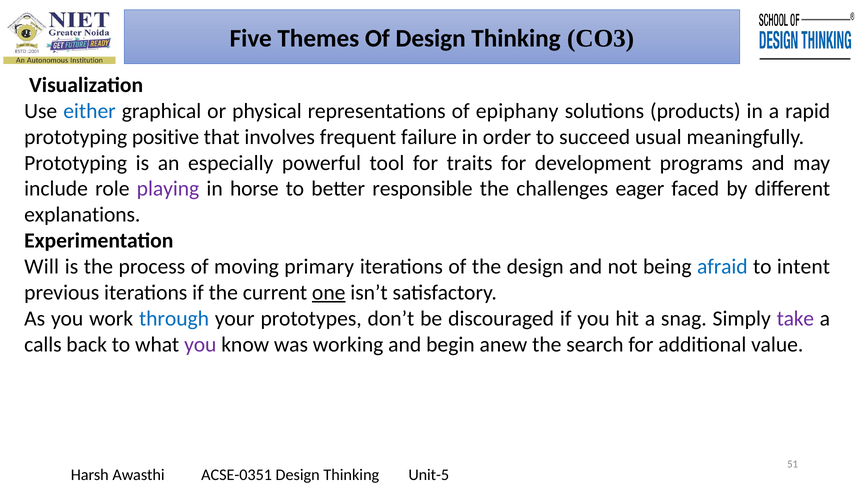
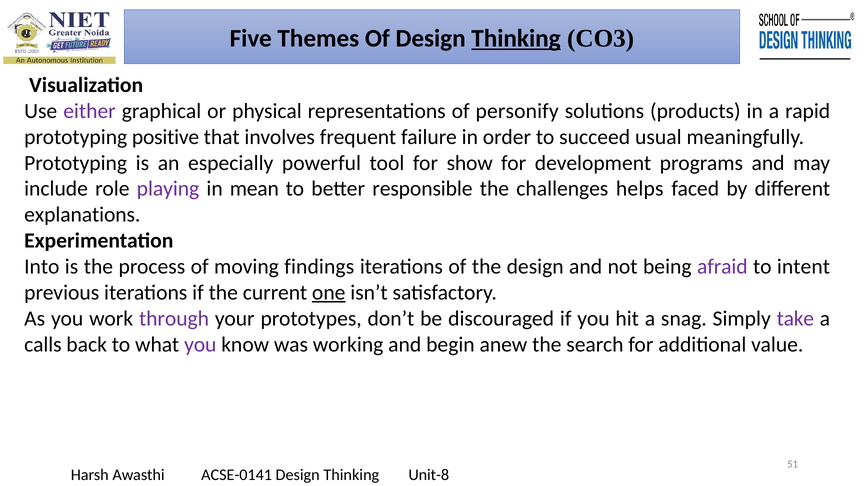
Thinking at (516, 38) underline: none -> present
either colour: blue -> purple
epiphany: epiphany -> personify
traits: traits -> show
horse: horse -> mean
eager: eager -> helps
Will: Will -> Into
primary: primary -> findings
afraid colour: blue -> purple
through colour: blue -> purple
ACSE-0351: ACSE-0351 -> ACSE-0141
Unit-5: Unit-5 -> Unit-8
